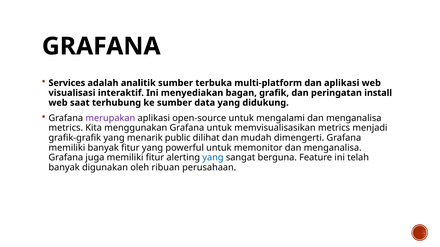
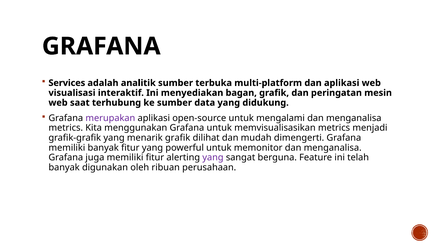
install: install -> mesin
menarik public: public -> grafik
yang at (213, 158) colour: blue -> purple
